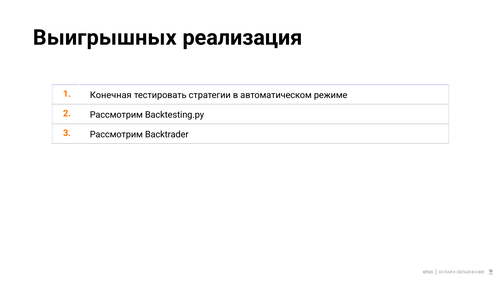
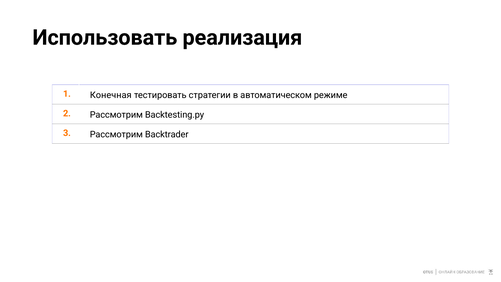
Выигрышных: Выигрышных -> Использовать
